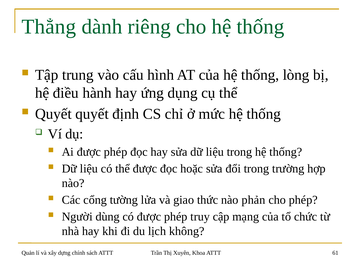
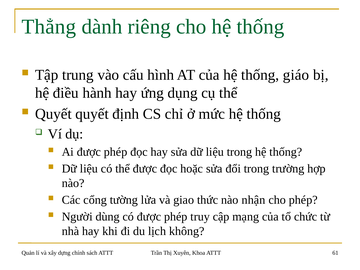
lòng: lòng -> giáo
phản: phản -> nhận
